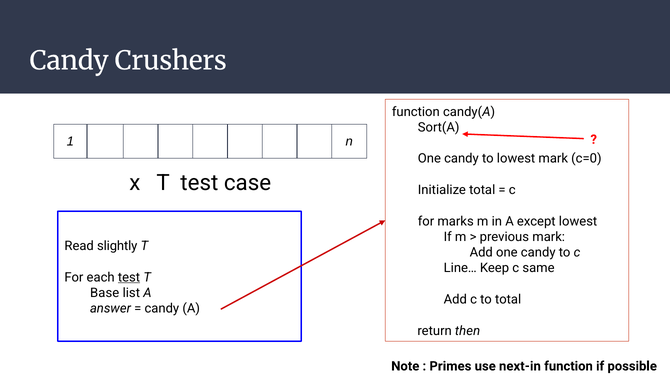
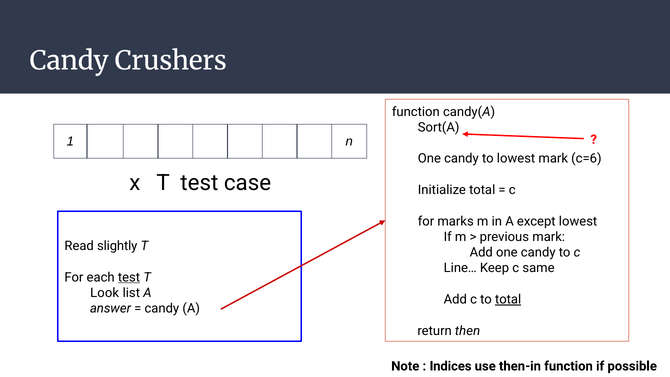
c=0: c=0 -> c=6
Base: Base -> Look
total at (508, 299) underline: none -> present
Primes: Primes -> Indices
next-in: next-in -> then-in
